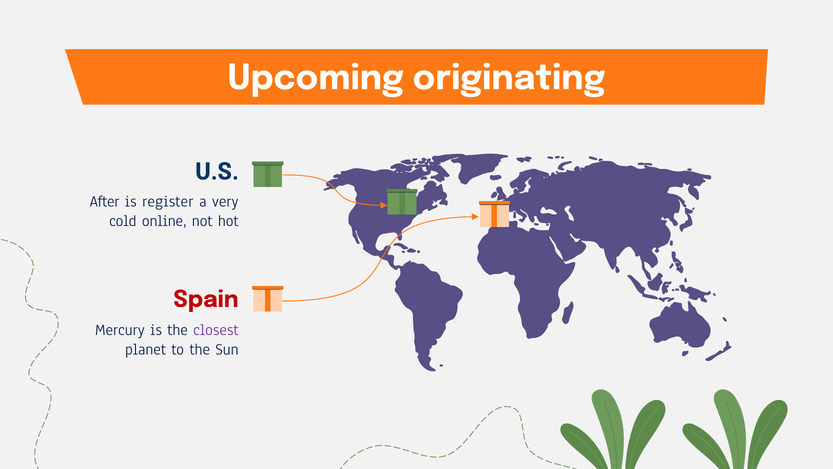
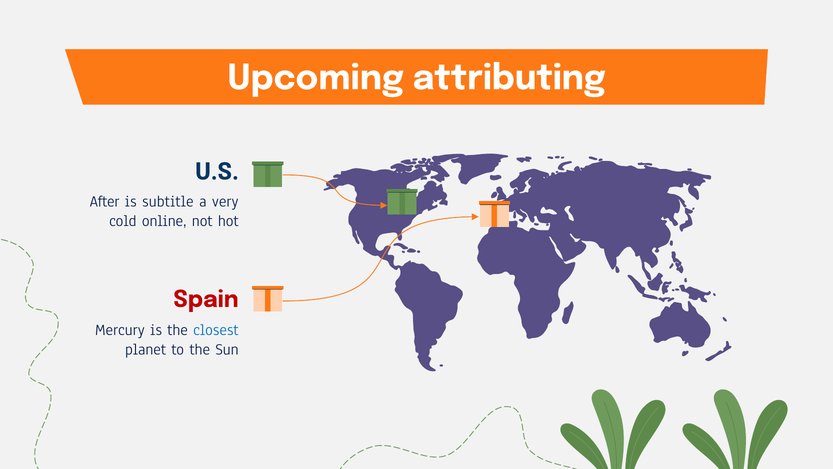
originating: originating -> attributing
register: register -> subtitle
closest colour: purple -> blue
